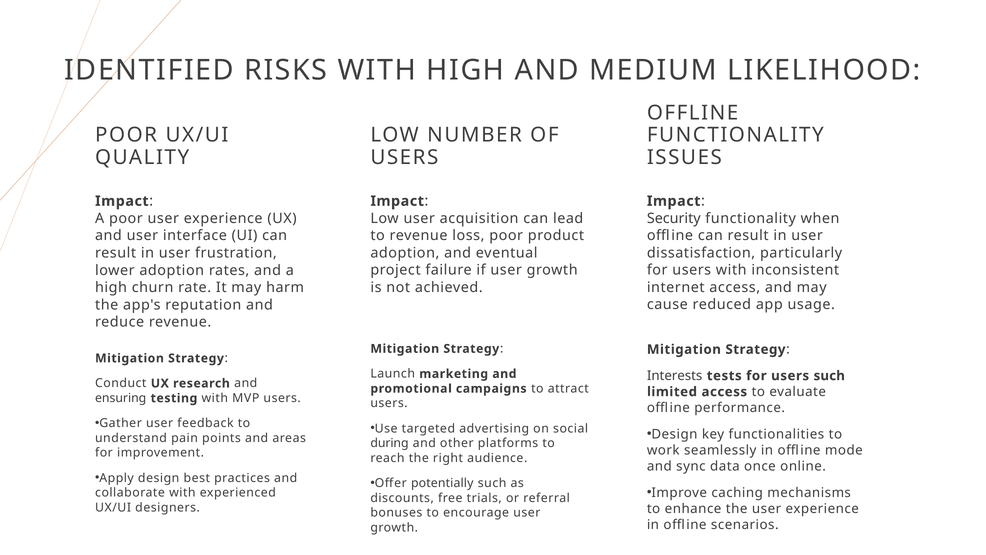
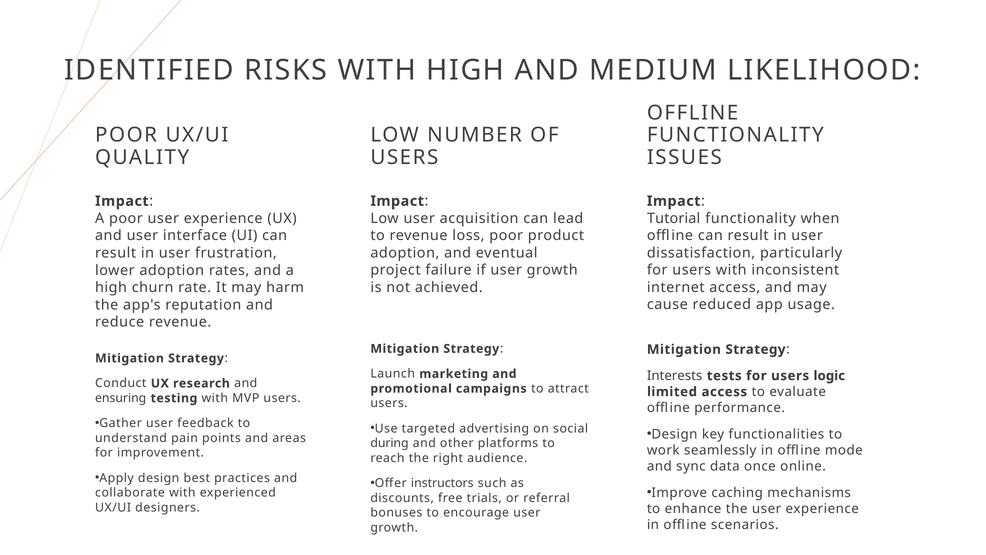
Security: Security -> Tutorial
users such: such -> logic
potentially: potentially -> instructors
